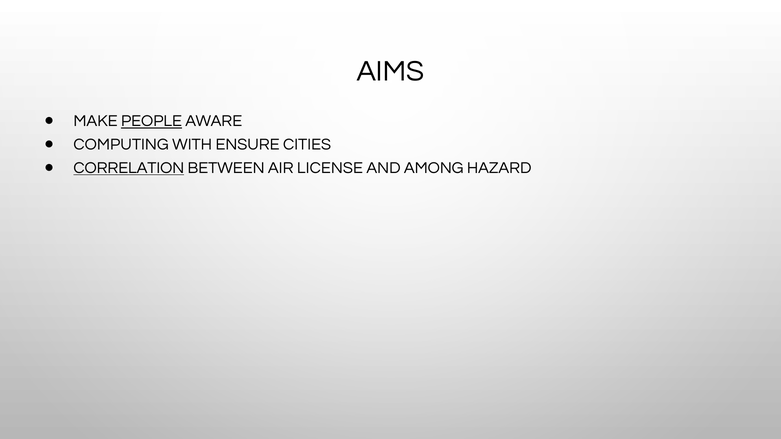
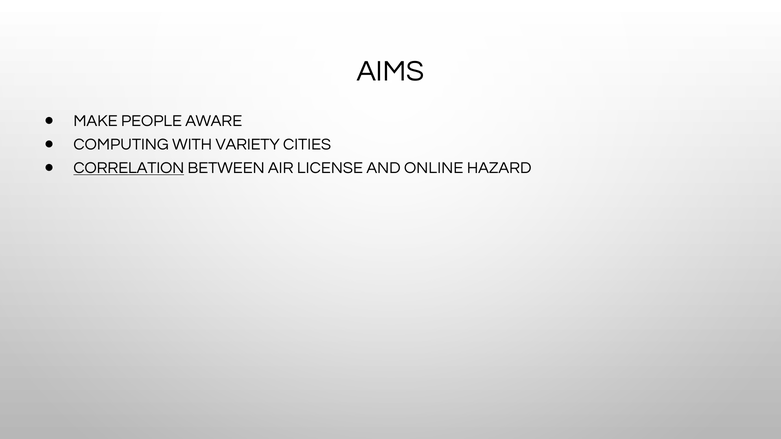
PEOPLE underline: present -> none
ENSURE: ENSURE -> VARIETY
AMONG: AMONG -> ONLINE
